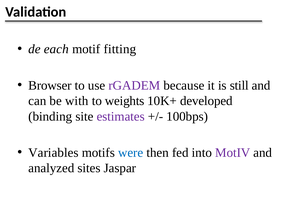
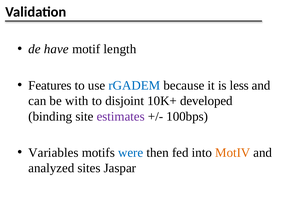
each: each -> have
fitting: fitting -> length
Browser: Browser -> Features
rGADEM colour: purple -> blue
still: still -> less
weights: weights -> disjoint
MotIV colour: purple -> orange
